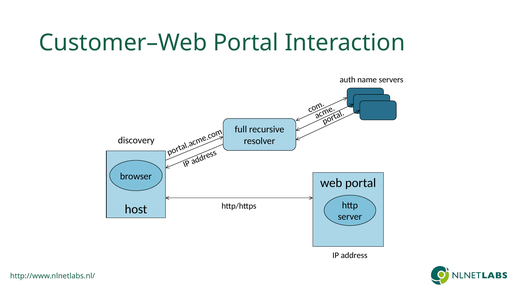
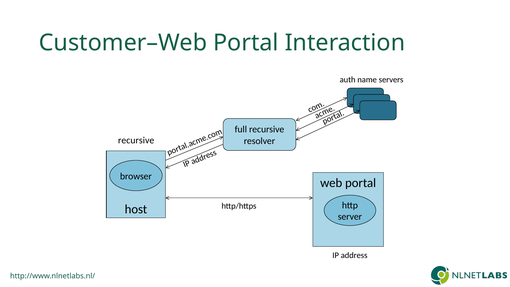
discovery at (136, 140): discovery -> recursive
